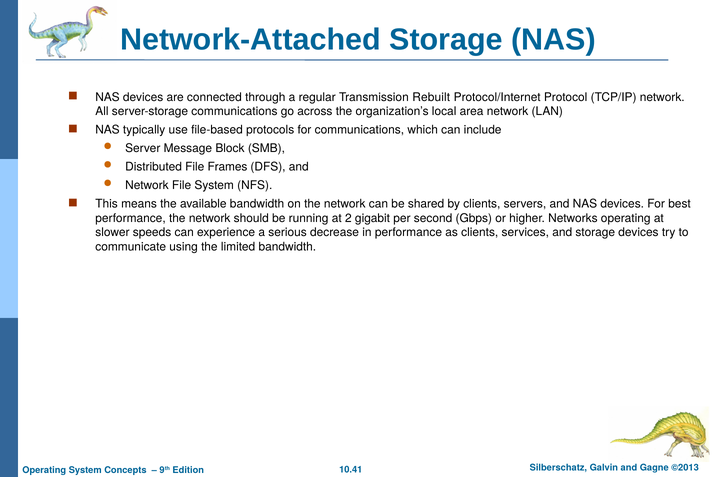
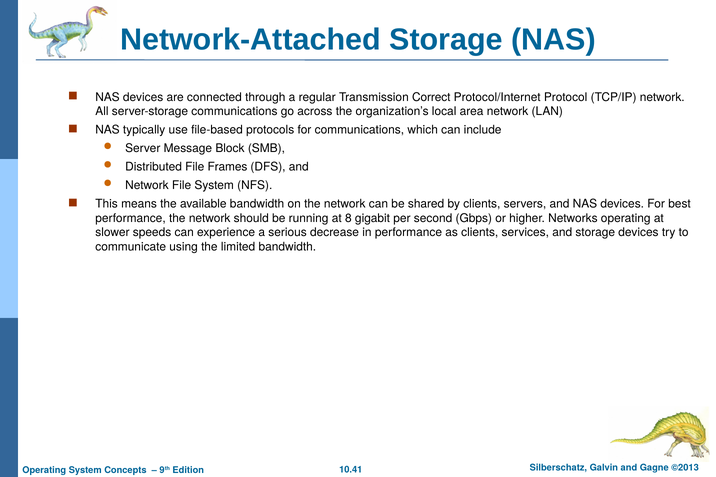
Rebuilt: Rebuilt -> Correct
2: 2 -> 8
